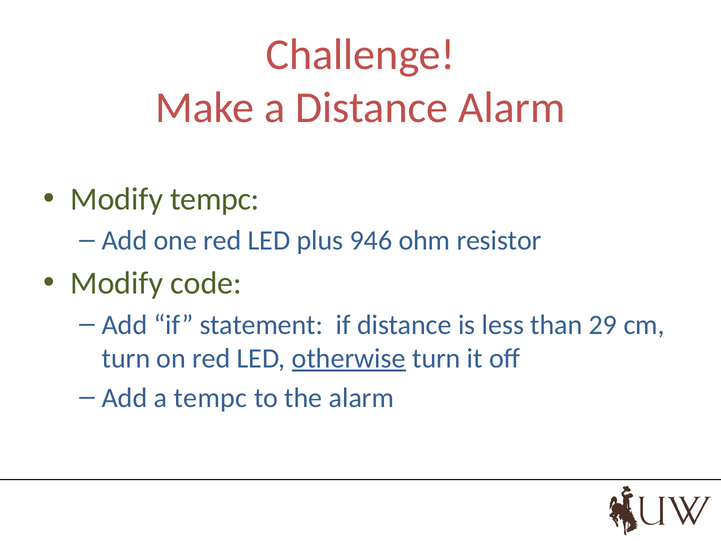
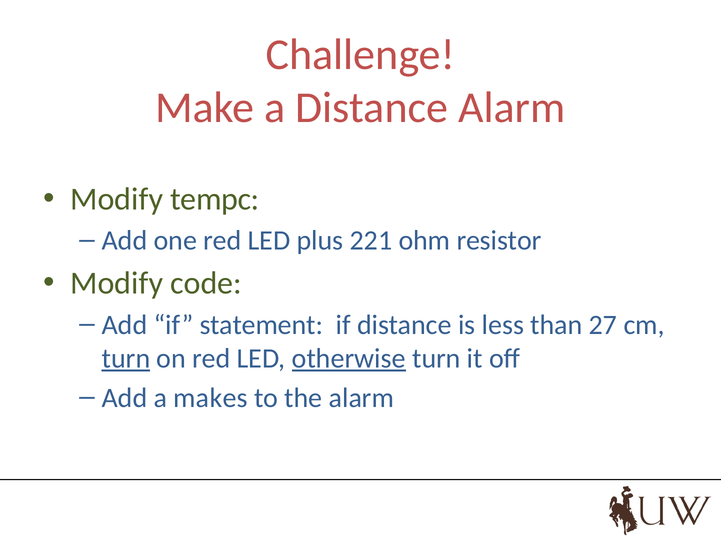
946: 946 -> 221
29: 29 -> 27
turn at (126, 358) underline: none -> present
a tempc: tempc -> makes
